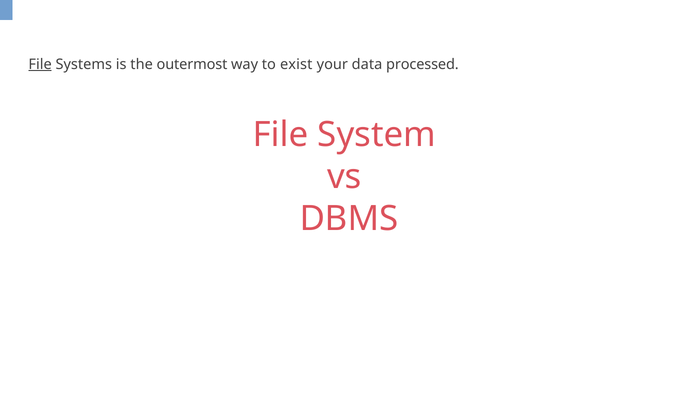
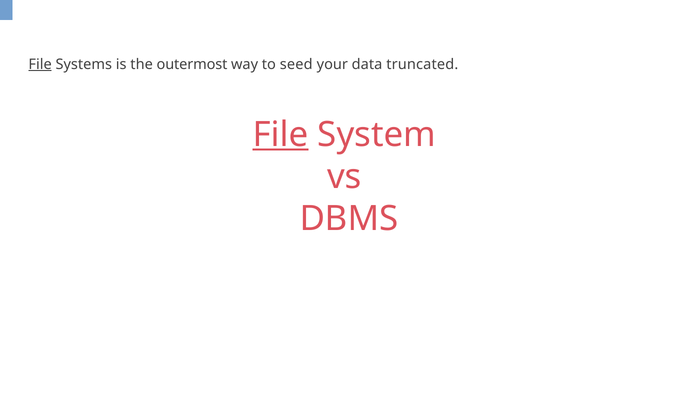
exist: exist -> seed
processed: processed -> truncated
File at (281, 135) underline: none -> present
